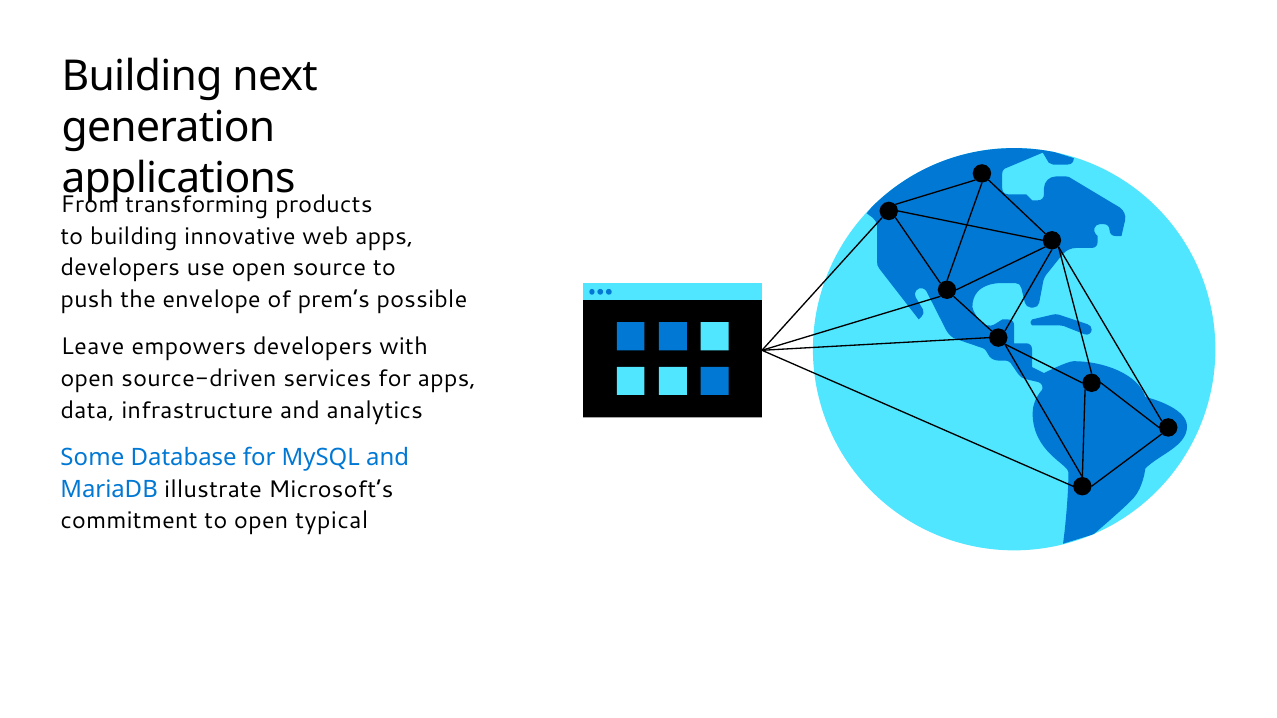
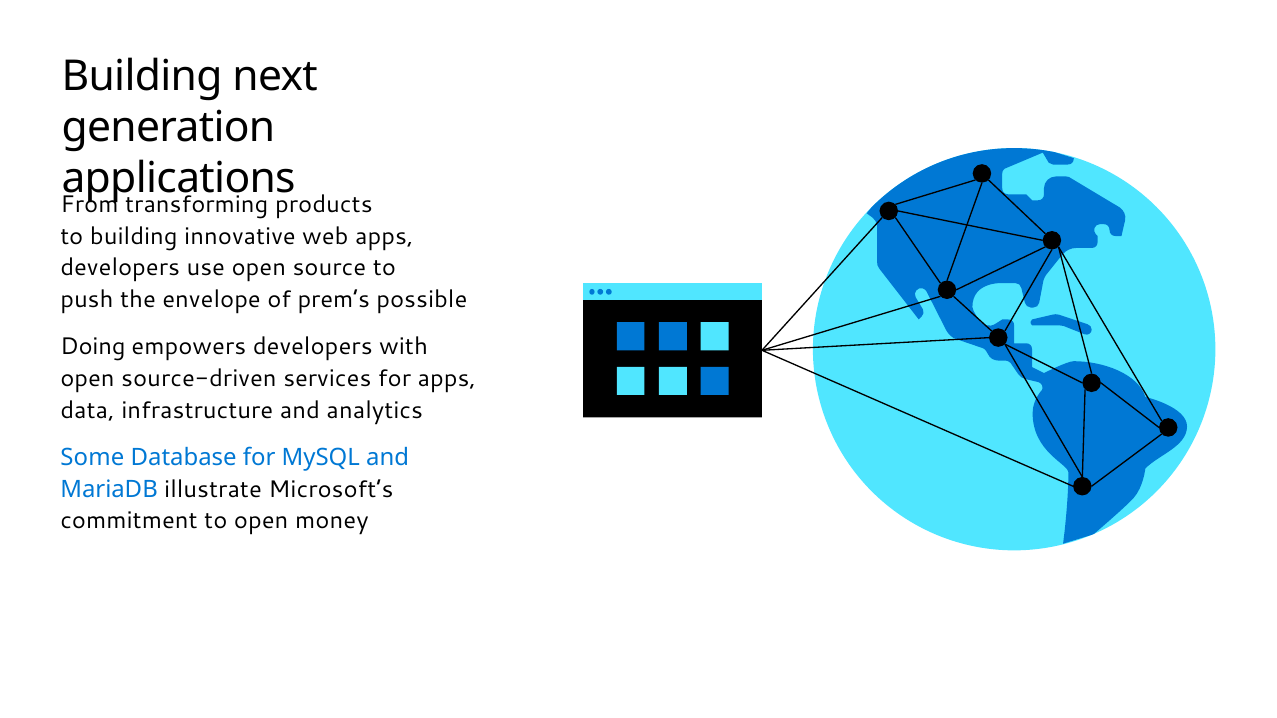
Leave: Leave -> Doing
typical: typical -> money
